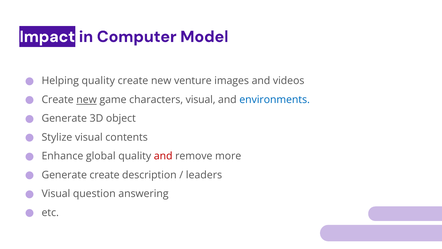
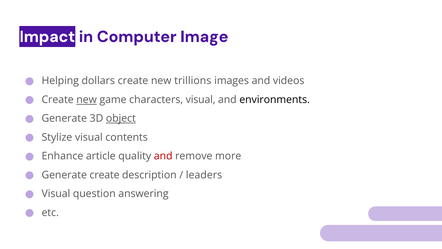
Model: Model -> Image
Helping quality: quality -> dollars
venture: venture -> trillions
environments colour: blue -> black
object underline: none -> present
global: global -> article
